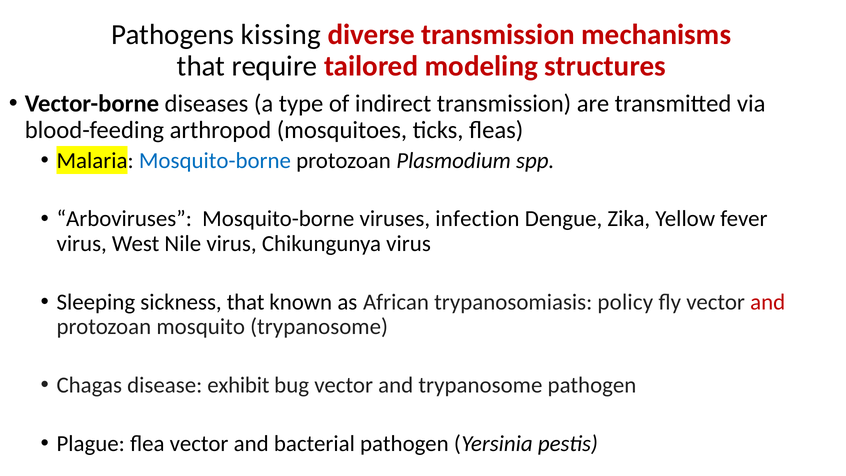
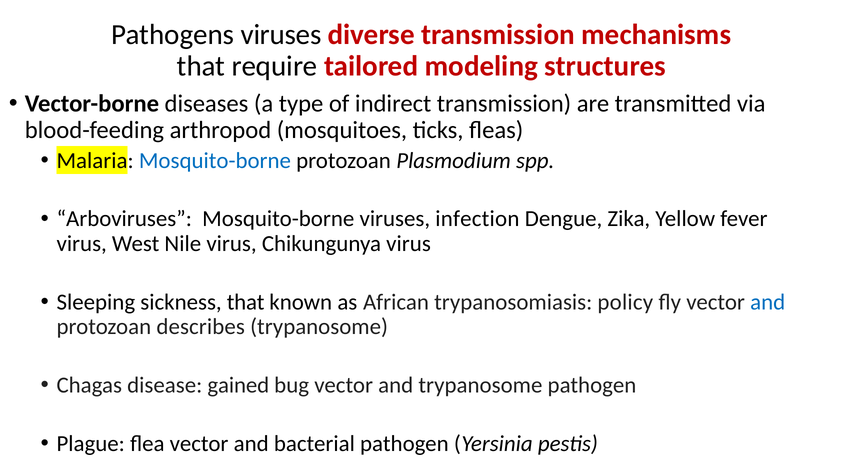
Pathogens kissing: kissing -> viruses
and at (768, 302) colour: red -> blue
mosquito: mosquito -> describes
exhibit: exhibit -> gained
